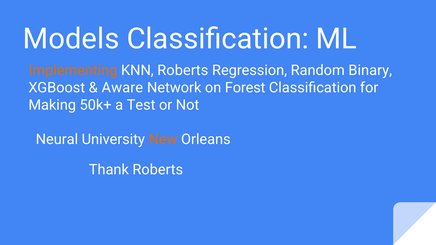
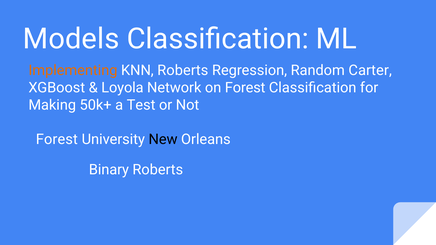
Binary: Binary -> Carter
Aware: Aware -> Loyola
Neural at (57, 139): Neural -> Forest
New colour: orange -> black
Thank: Thank -> Binary
